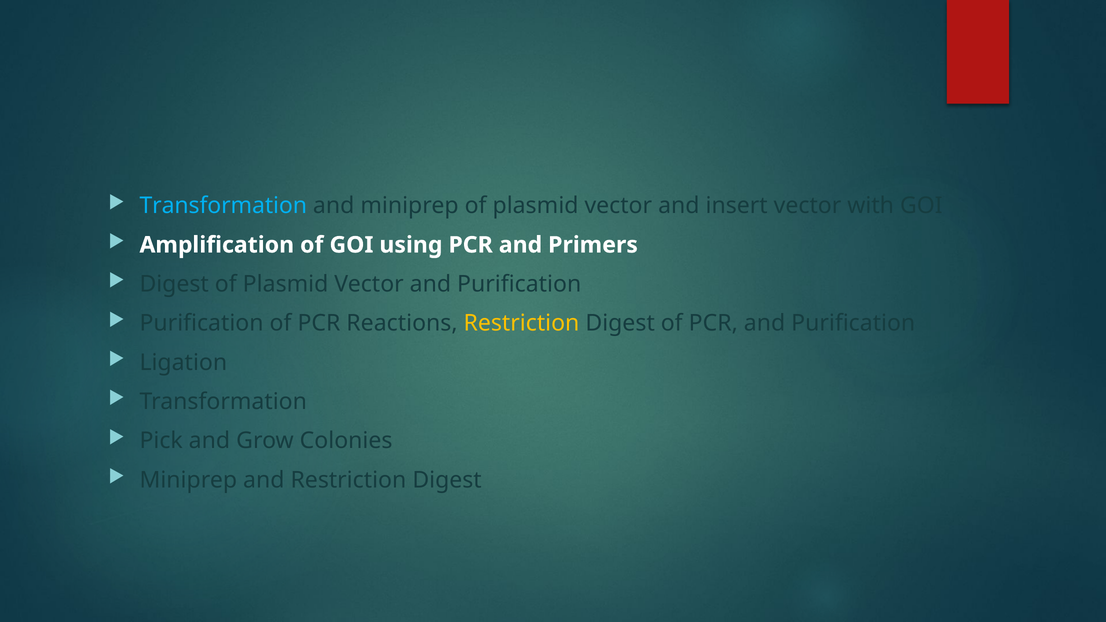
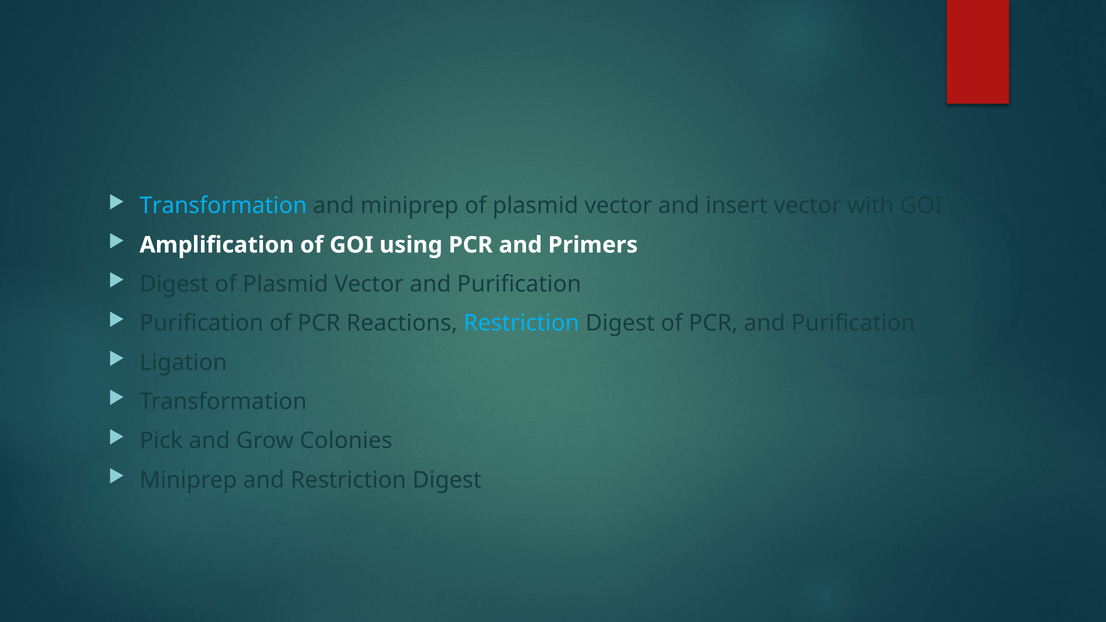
Restriction at (521, 323) colour: yellow -> light blue
